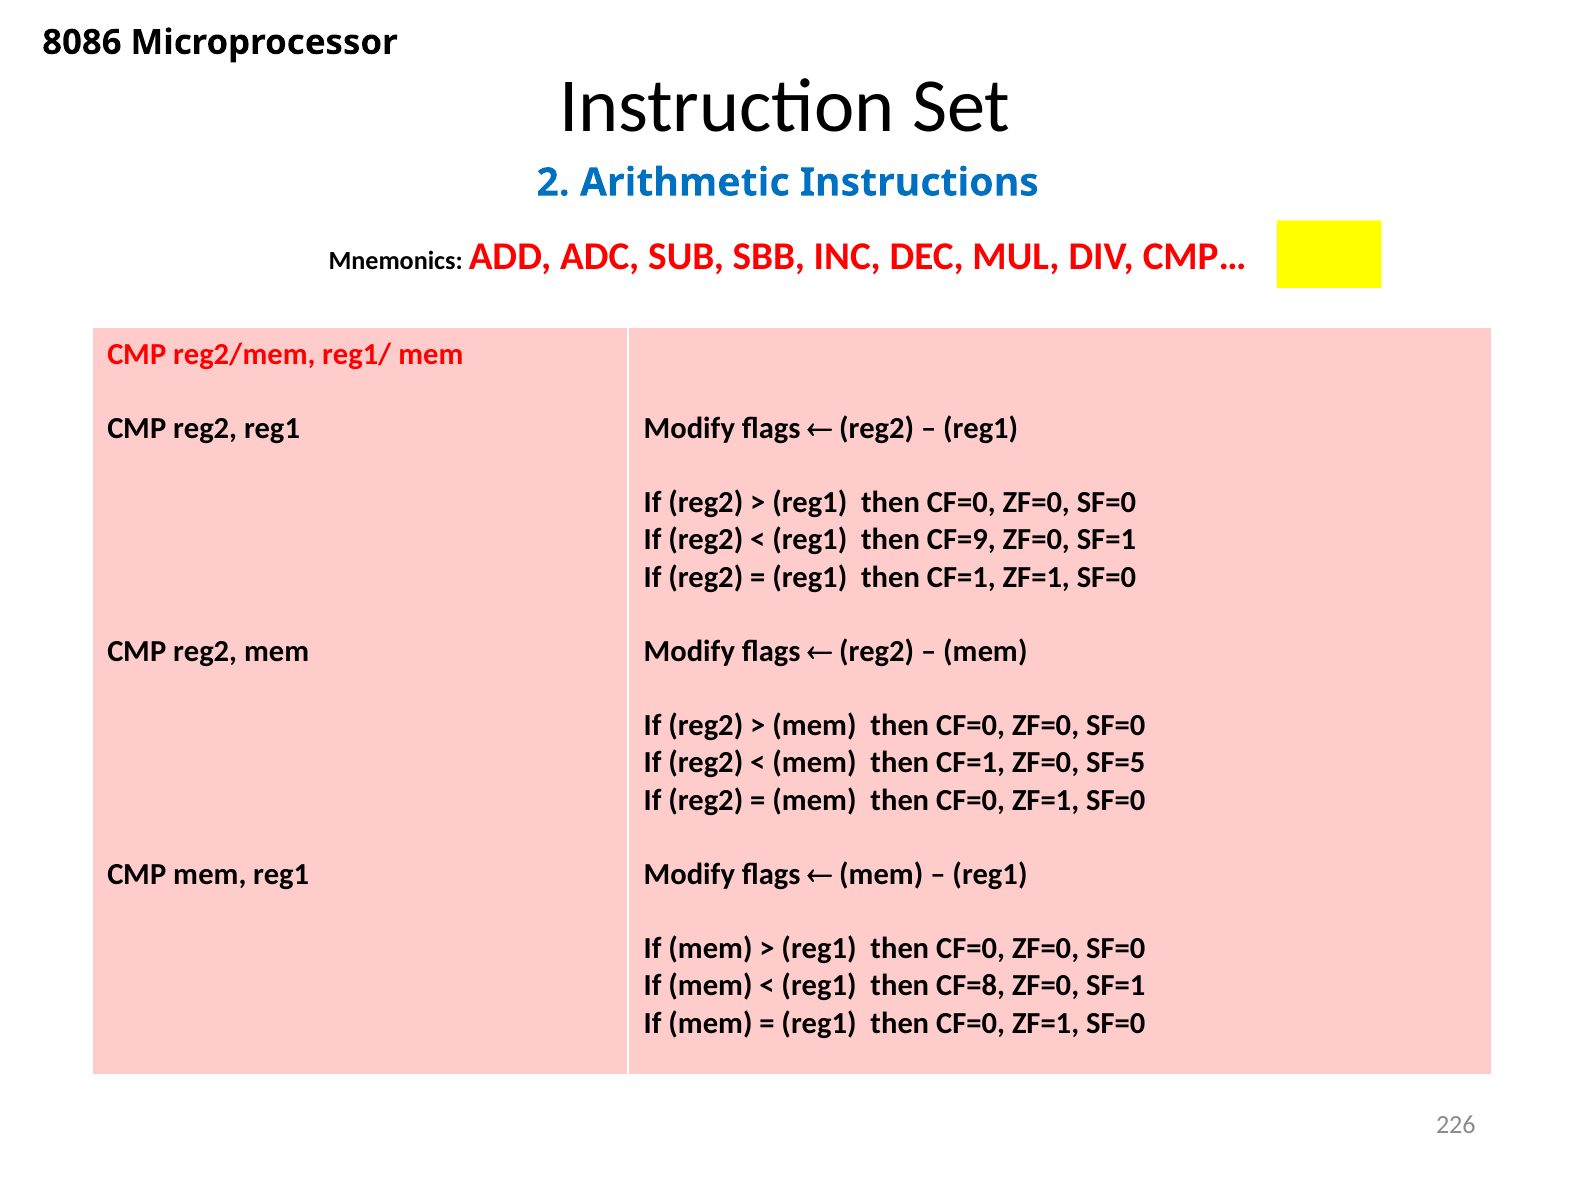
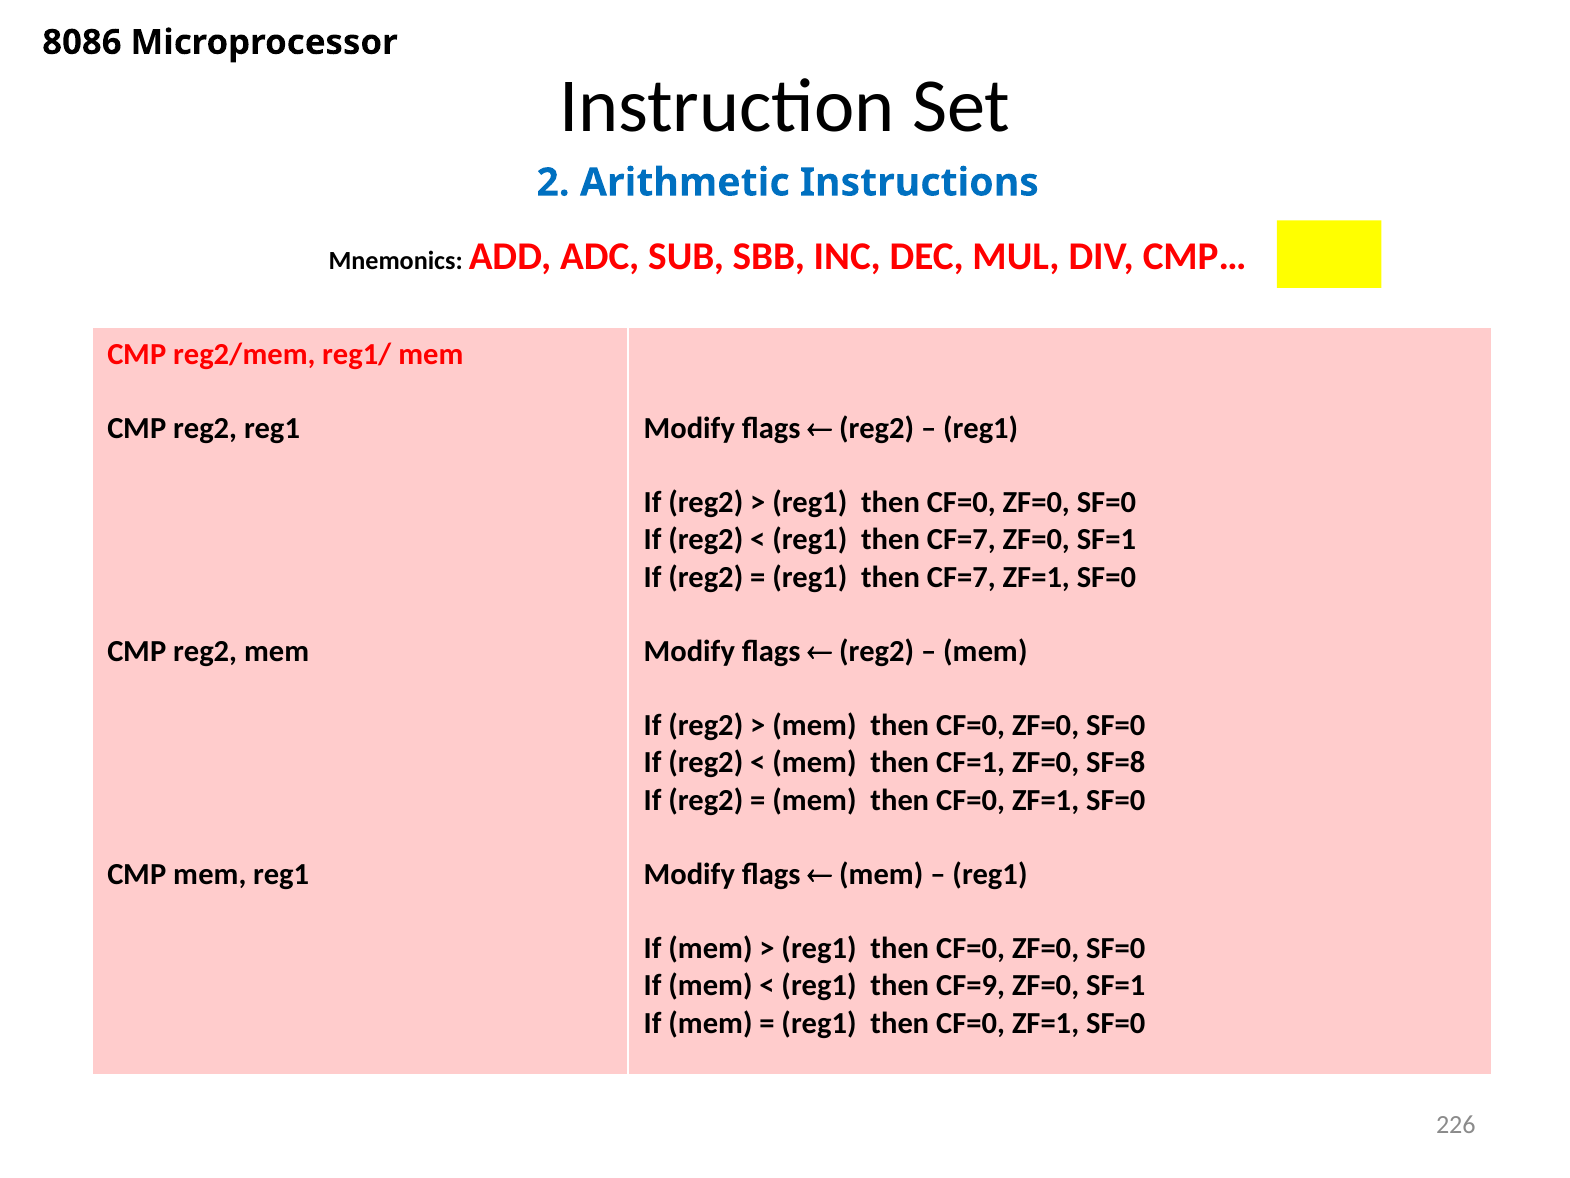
CF=9 at (961, 540): CF=9 -> CF=7
CF=1 at (961, 577): CF=1 -> CF=7
SF=5: SF=5 -> SF=8
CF=8: CF=8 -> CF=9
